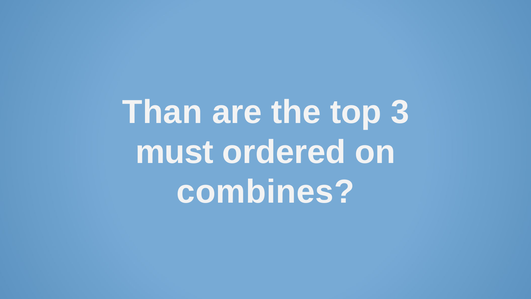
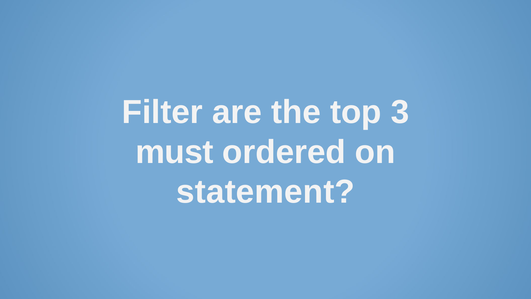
Than: Than -> Filter
combines: combines -> statement
